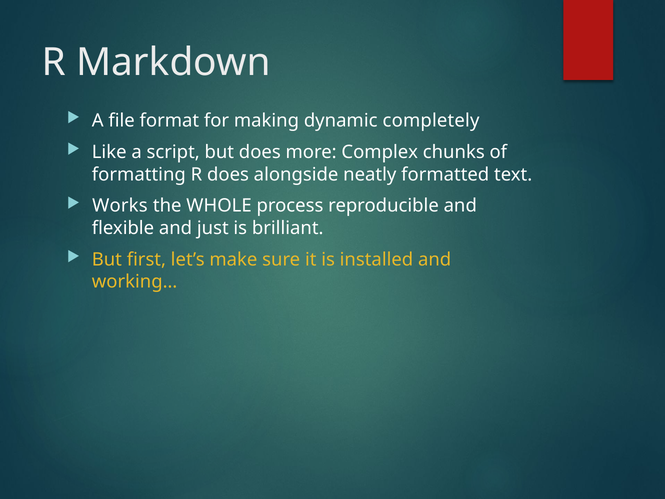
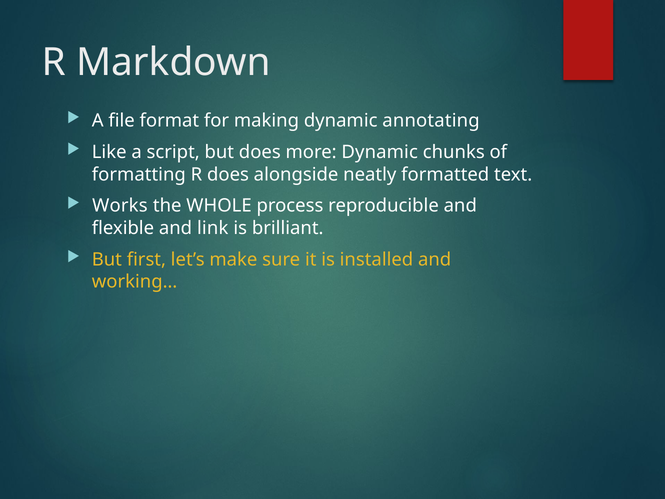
completely: completely -> annotating
more Complex: Complex -> Dynamic
just: just -> link
